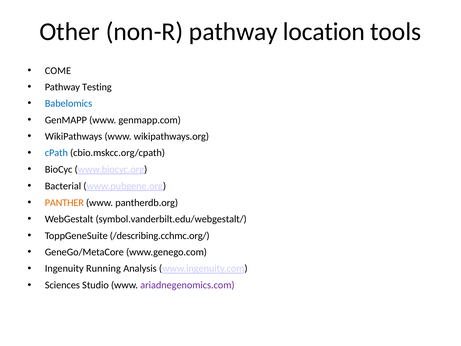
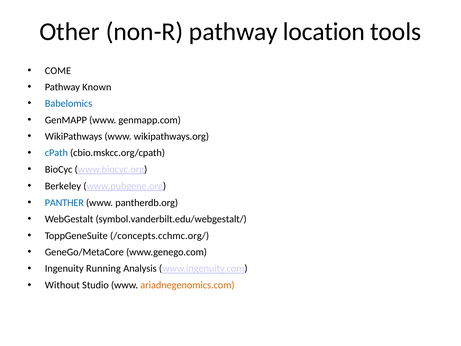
Testing: Testing -> Known
Bacterial: Bacterial -> Berkeley
PANTHER colour: orange -> blue
/describing.cchmc.org/: /describing.cchmc.org/ -> /concepts.cchmc.org/
Sciences: Sciences -> Without
ariadnegenomics.com colour: purple -> orange
